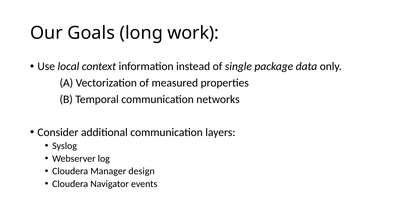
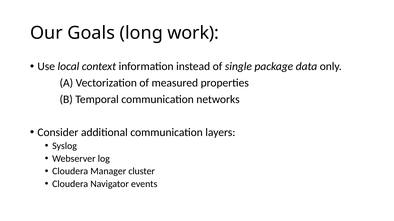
design: design -> cluster
